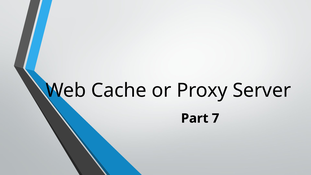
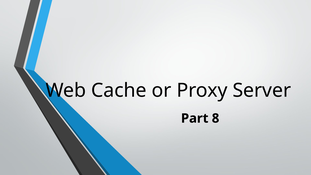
7: 7 -> 8
